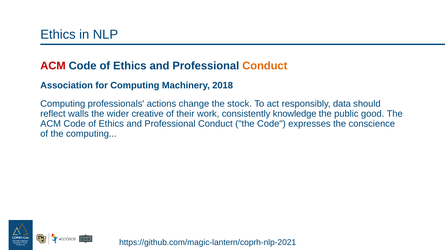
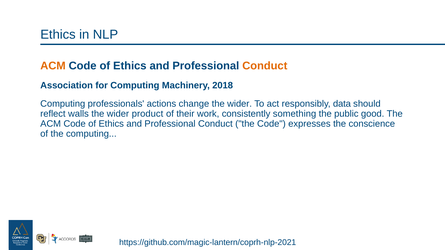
ACM at (53, 66) colour: red -> orange
change the stock: stock -> wider
creative: creative -> product
knowledge: knowledge -> something
